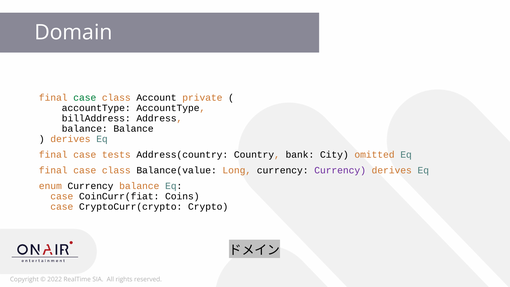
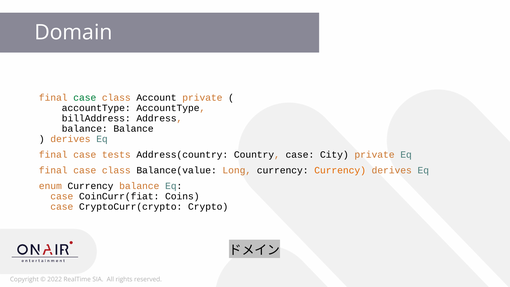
Country bank: bank -> case
City omitted: omitted -> private
Currency at (340, 170) colour: purple -> orange
